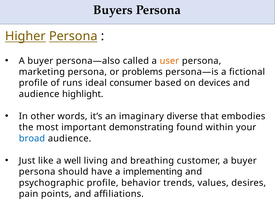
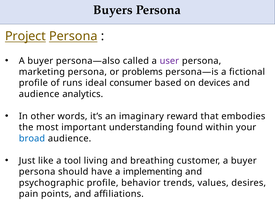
Higher: Higher -> Project
user colour: orange -> purple
highlight: highlight -> analytics
diverse: diverse -> reward
demonstrating: demonstrating -> understanding
well: well -> tool
